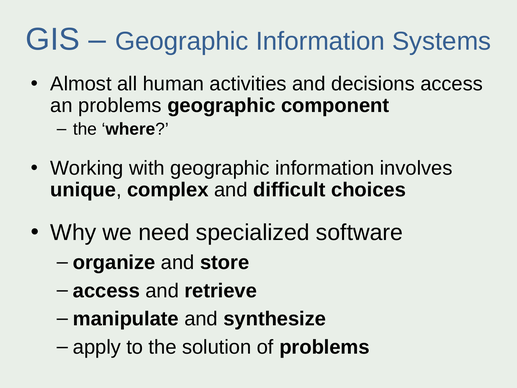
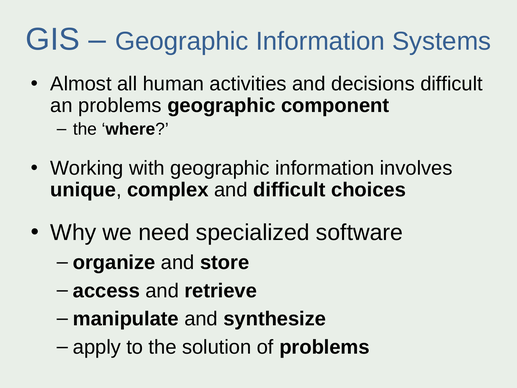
decisions access: access -> difficult
